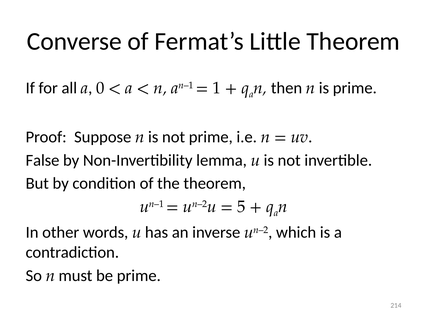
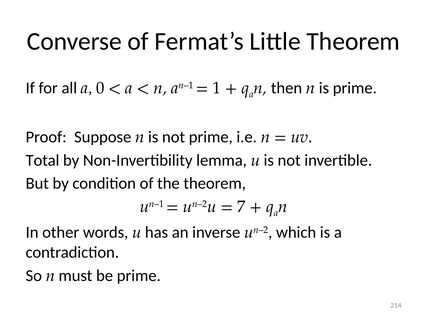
False: False -> Total
5: 5 -> 7
